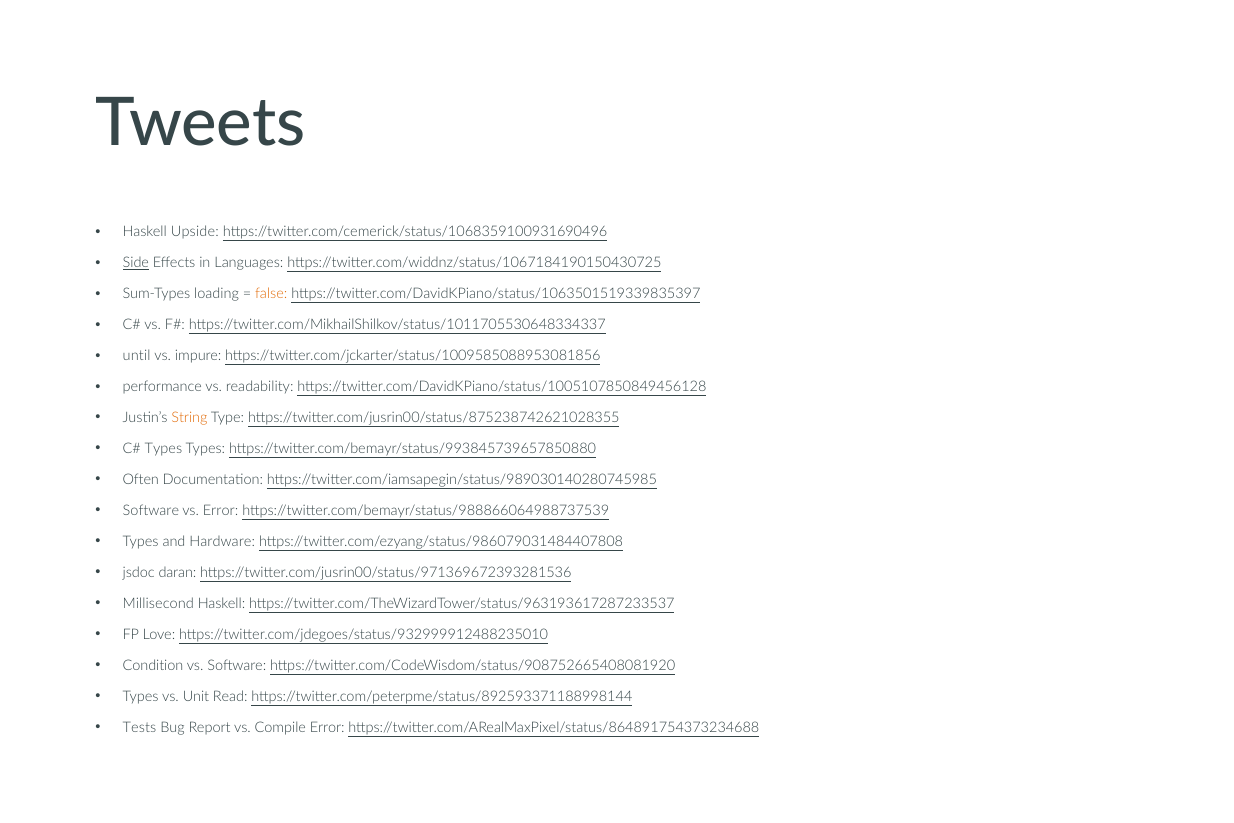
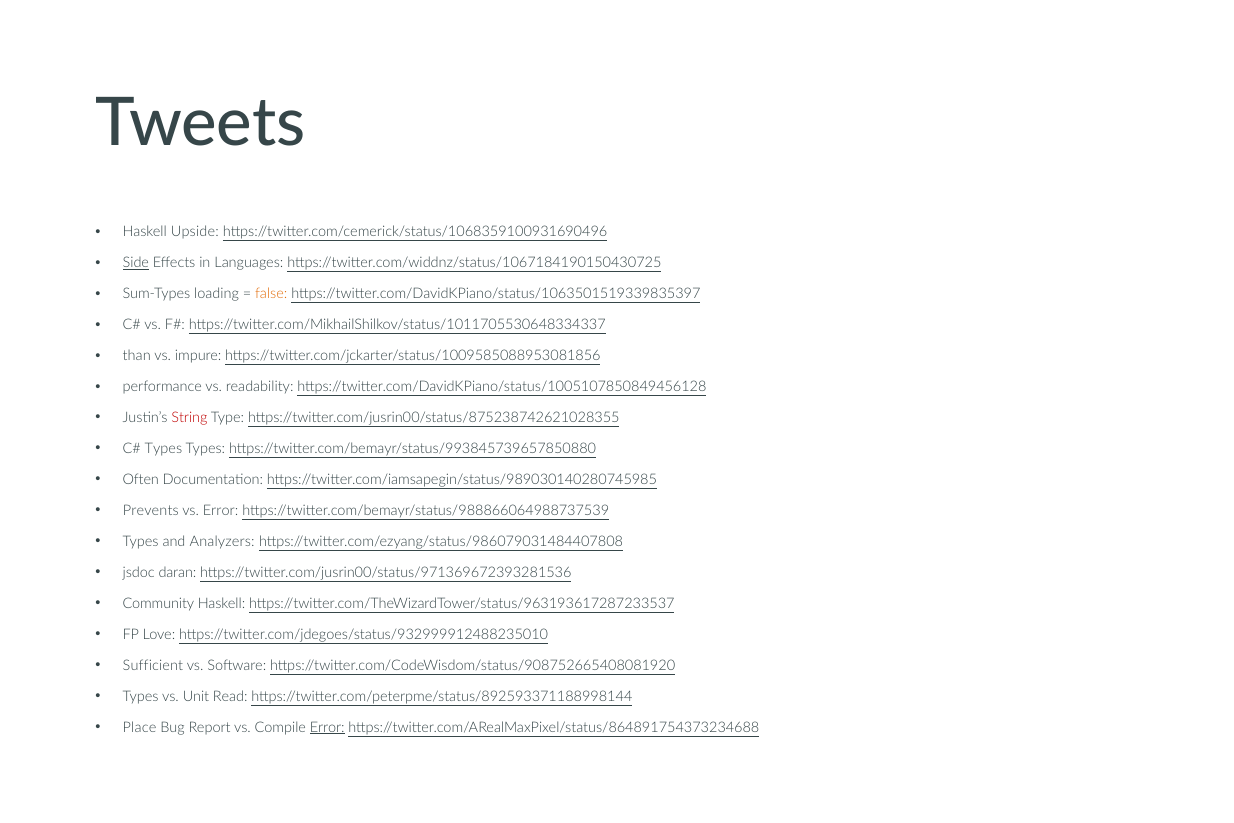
until: until -> than
String colour: orange -> red
Software at (151, 510): Software -> Prevents
Hardware: Hardware -> Analyzers
Millisecond: Millisecond -> Community
Condition: Condition -> Sufficient
Tests: Tests -> Place
Error at (327, 727) underline: none -> present
